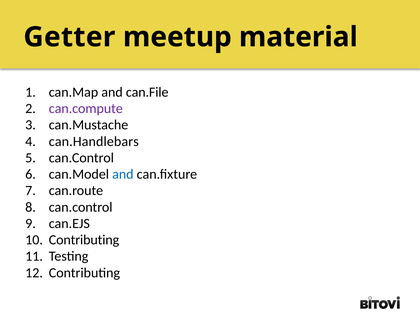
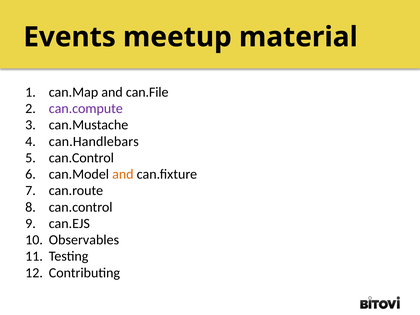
Getter: Getter -> Events
and at (123, 174) colour: blue -> orange
Contributing at (84, 240): Contributing -> Observables
